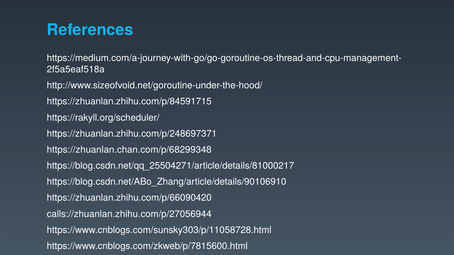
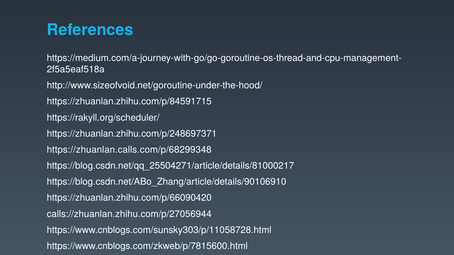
https://zhuanlan.chan.com/p/68299348: https://zhuanlan.chan.com/p/68299348 -> https://zhuanlan.calls.com/p/68299348
